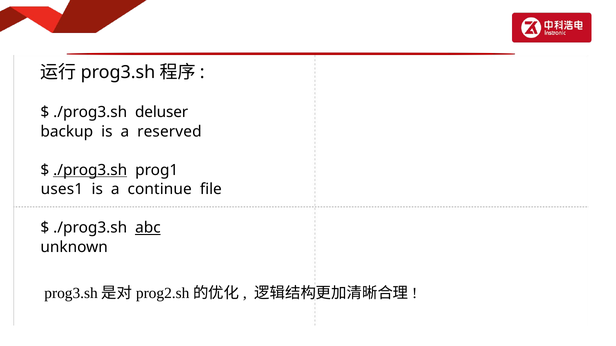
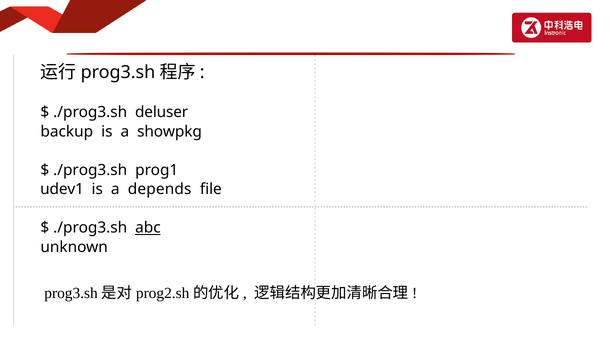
reserved: reserved -> showpkg
./prog3.sh at (90, 170) underline: present -> none
uses1: uses1 -> udev1
continue: continue -> depends
